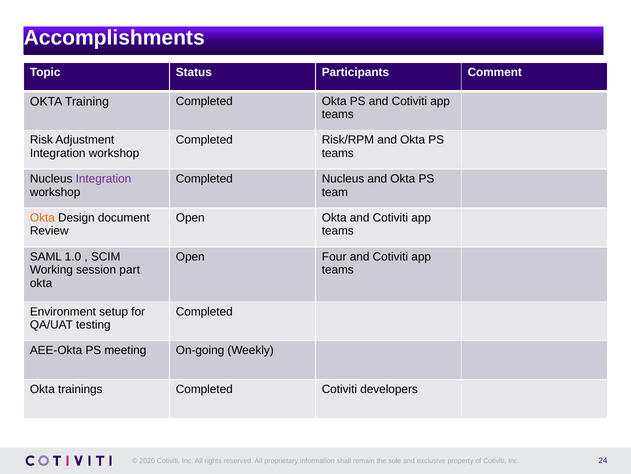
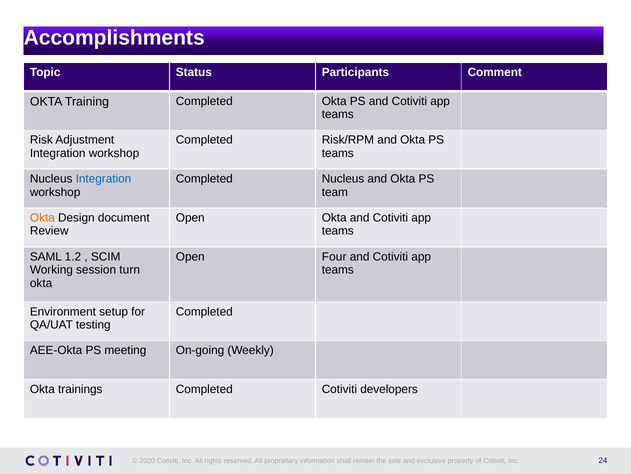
Integration at (103, 179) colour: purple -> blue
1.0: 1.0 -> 1.2
part: part -> turn
